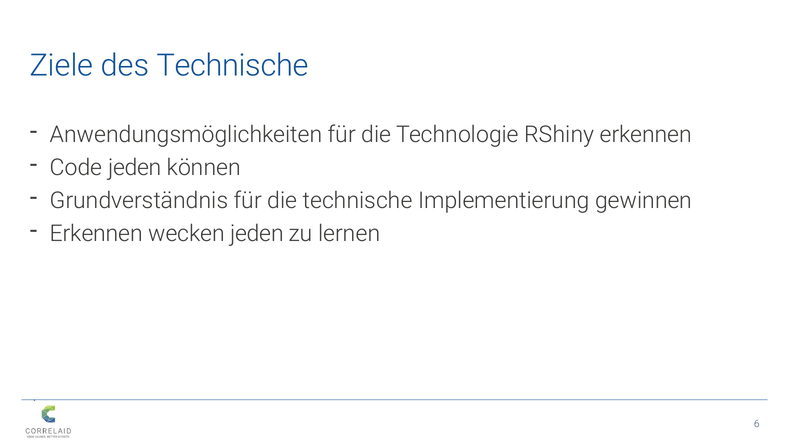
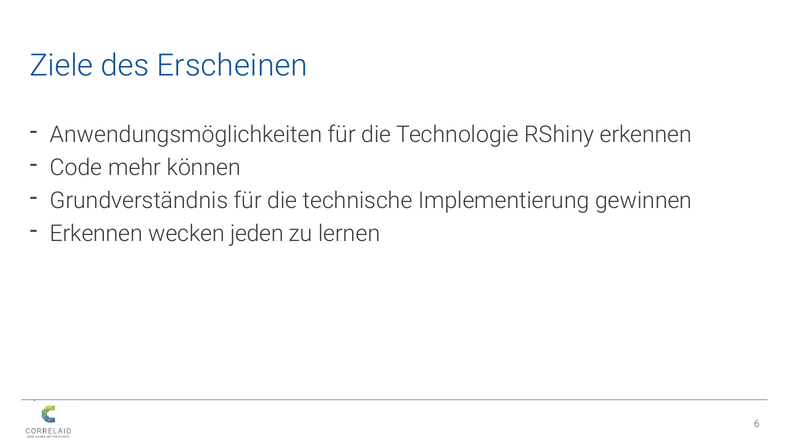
des Technische: Technische -> Erscheinen
Code jeden: jeden -> mehr
